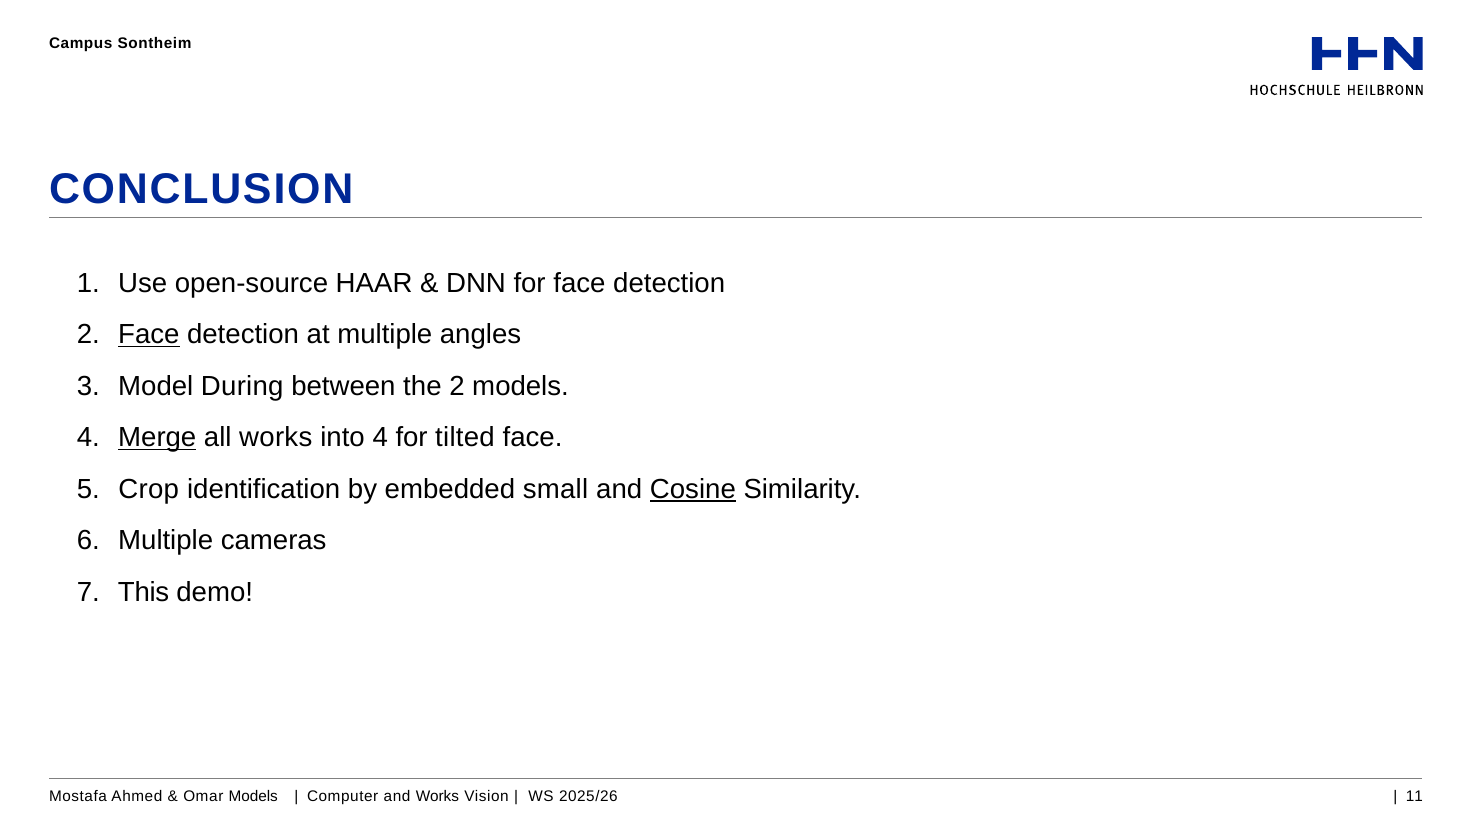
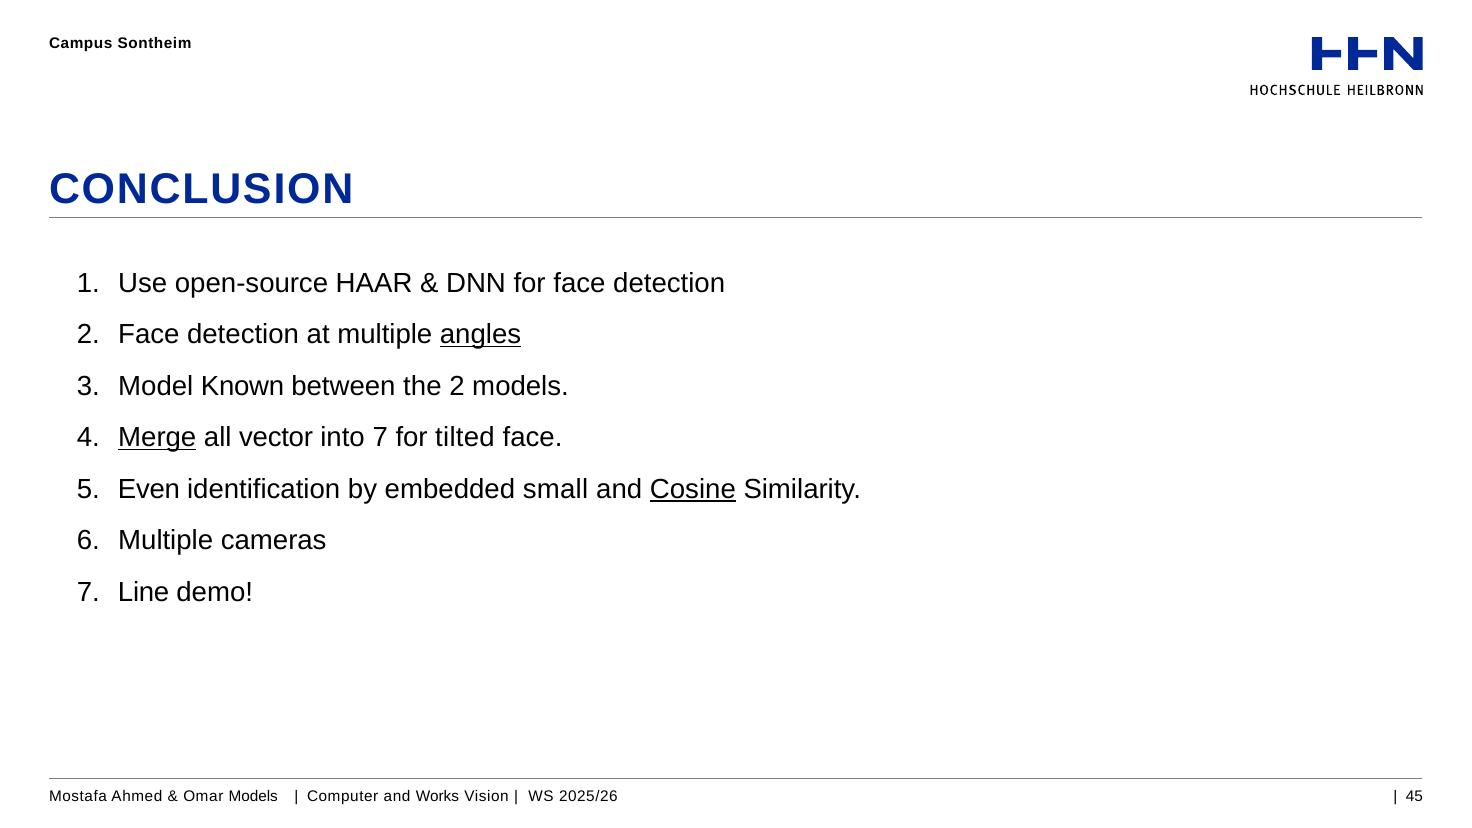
Face at (149, 335) underline: present -> none
angles underline: none -> present
During: During -> Known
all works: works -> vector
into 4: 4 -> 7
Crop: Crop -> Even
This: This -> Line
11: 11 -> 45
